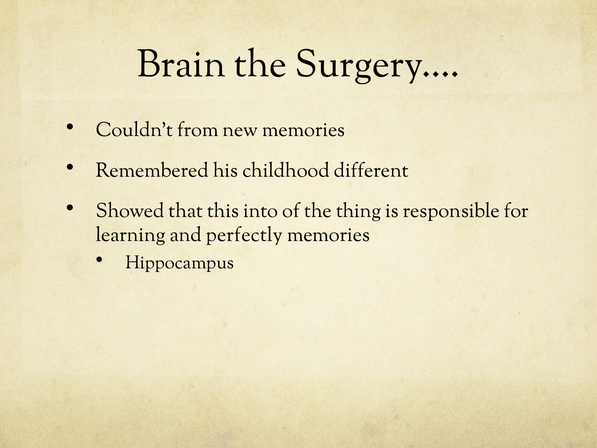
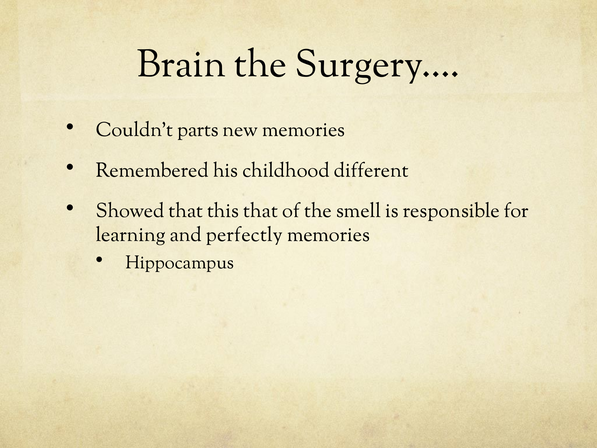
from: from -> parts
this into: into -> that
thing: thing -> smell
